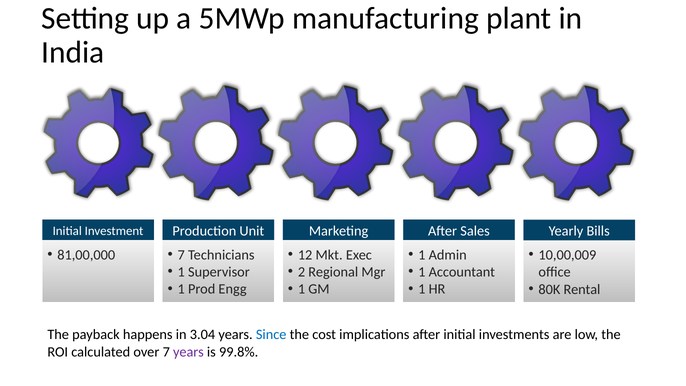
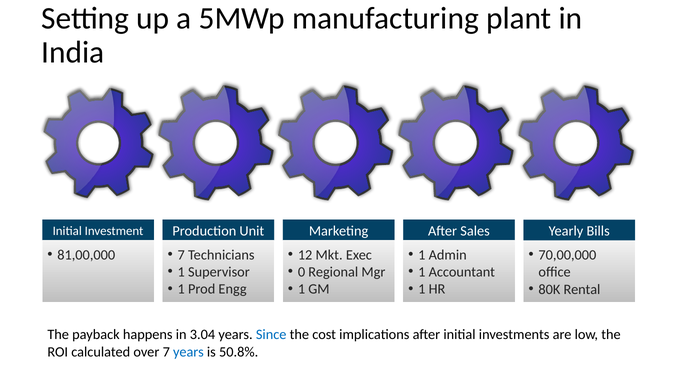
10,00,009: 10,00,009 -> 70,00,000
2: 2 -> 0
years at (188, 352) colour: purple -> blue
99.8%: 99.8% -> 50.8%
